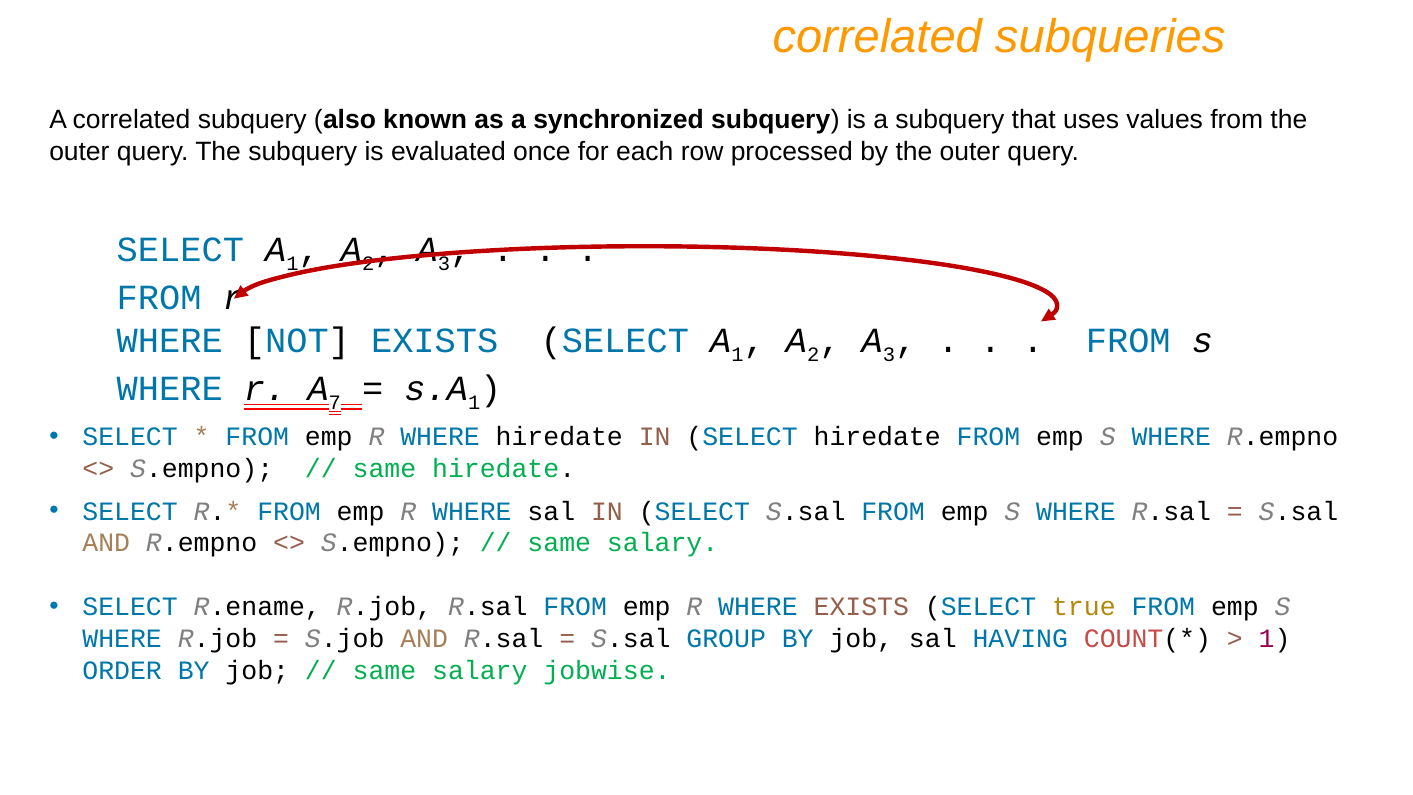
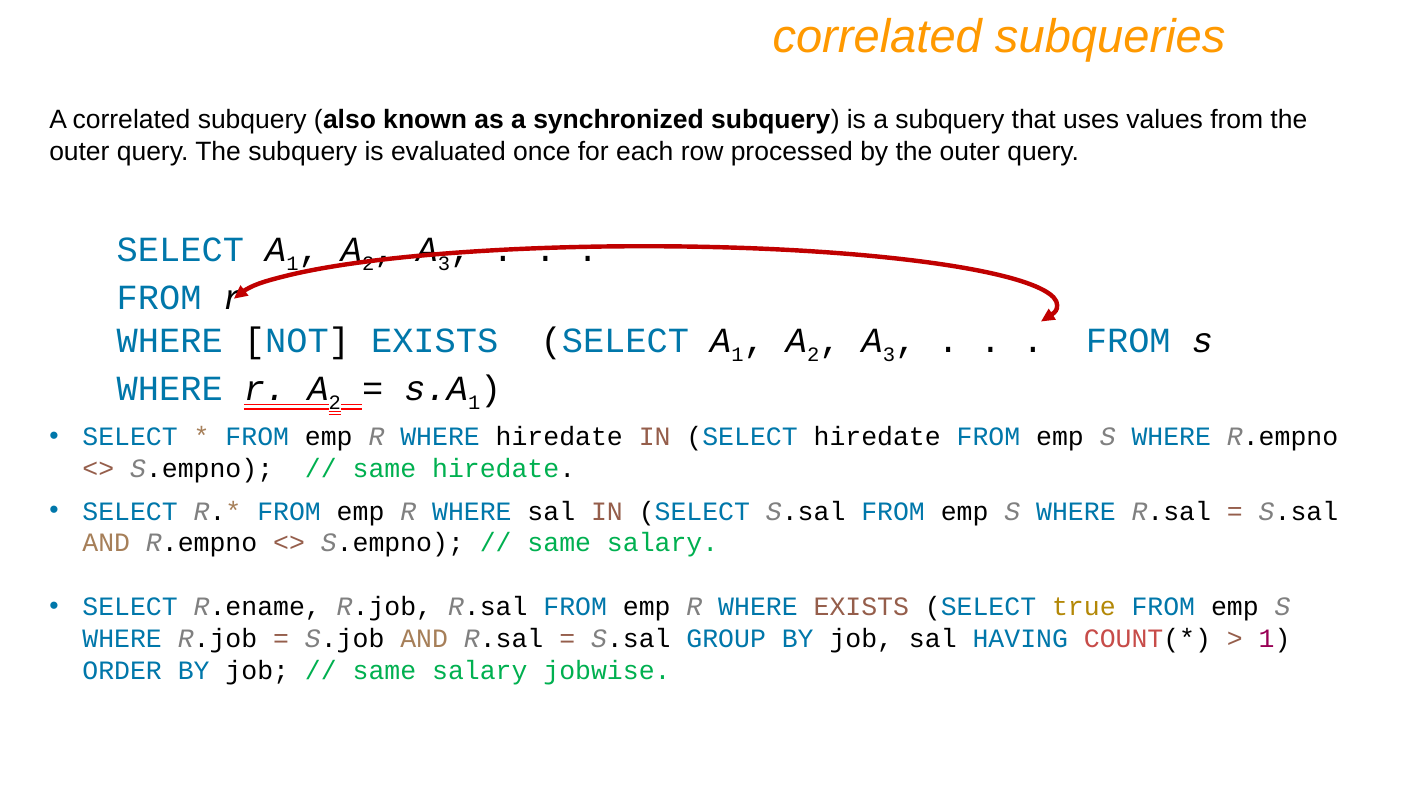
r A 7: 7 -> 2
